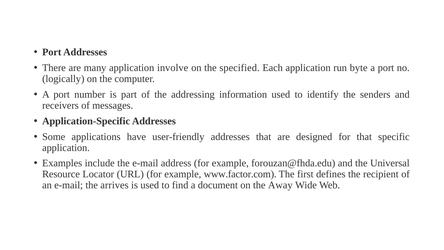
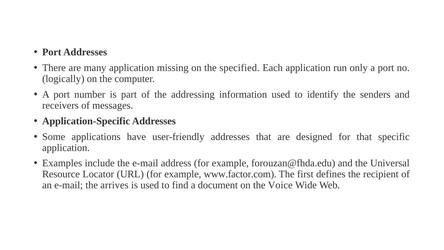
involve: involve -> missing
byte: byte -> only
Away: Away -> Voice
